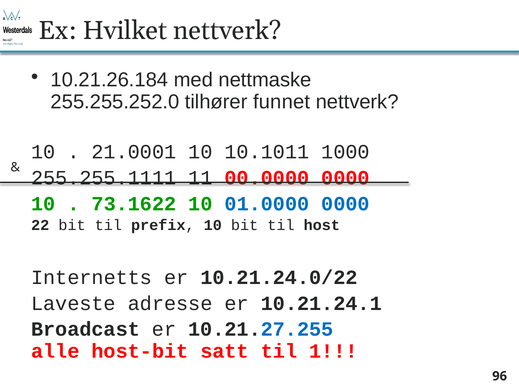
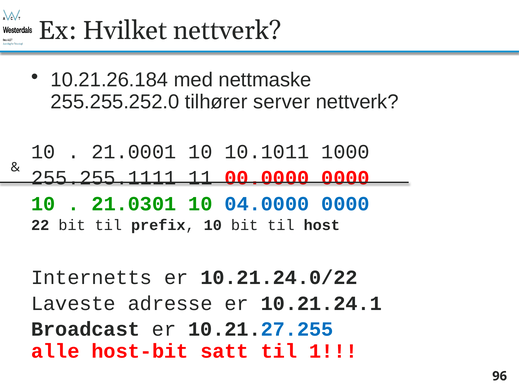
funnet: funnet -> server
73.1622: 73.1622 -> 21.0301
01.0000: 01.0000 -> 04.0000
